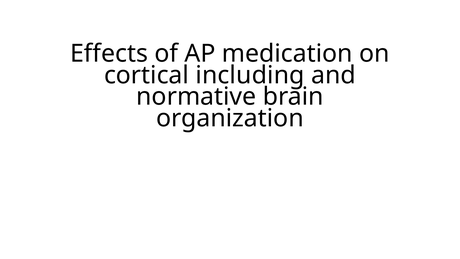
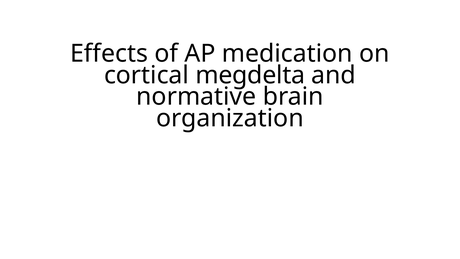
including: including -> megdelta
